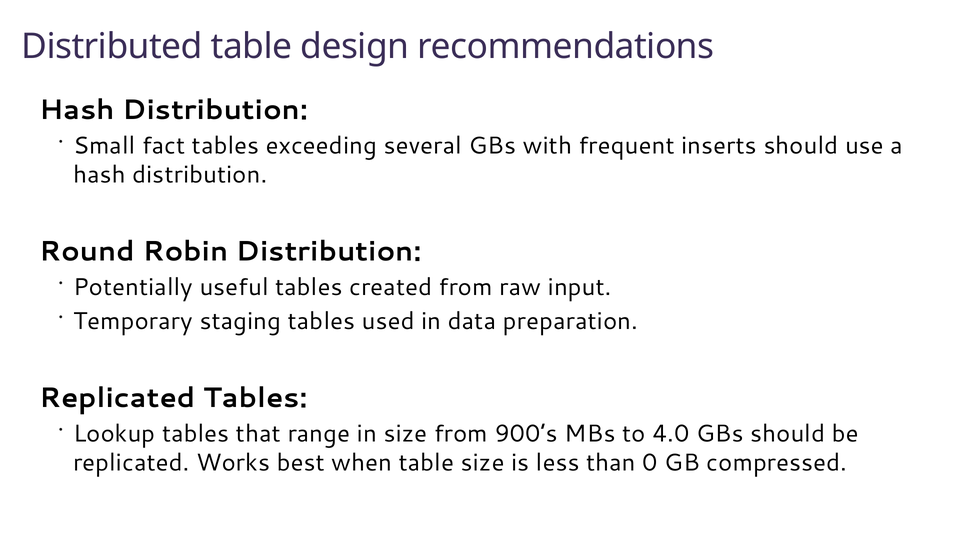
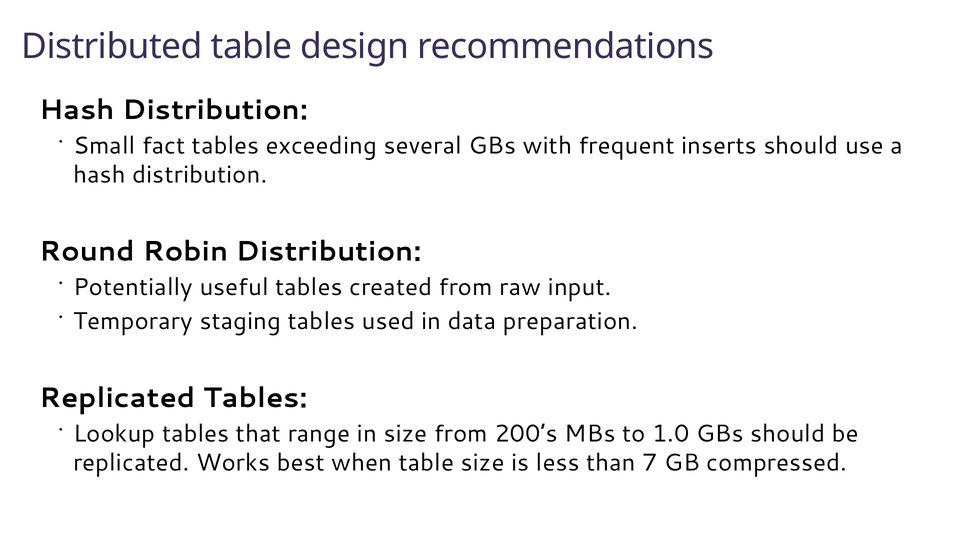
900’s: 900’s -> 200’s
4.0: 4.0 -> 1.0
0: 0 -> 7
